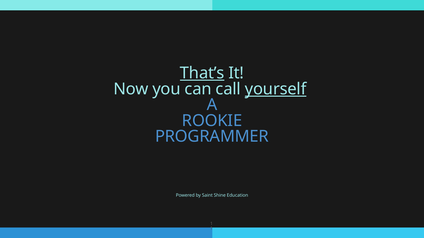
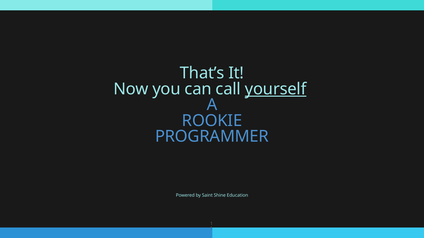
That’s underline: present -> none
